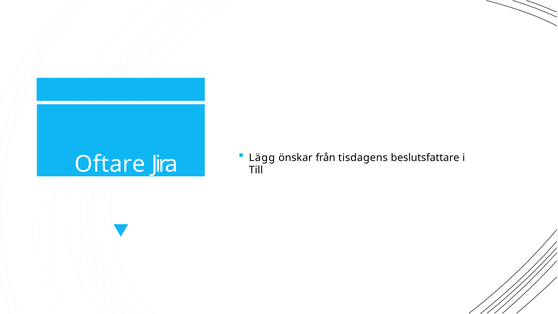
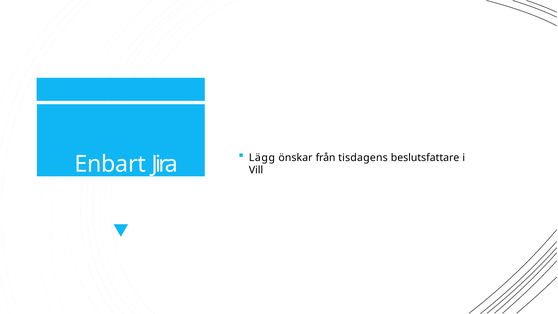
Oftare: Oftare -> Enbart
Till: Till -> Vill
